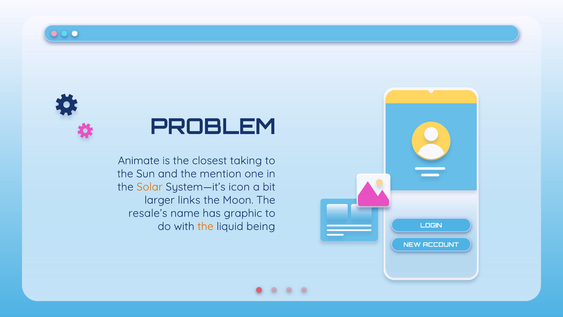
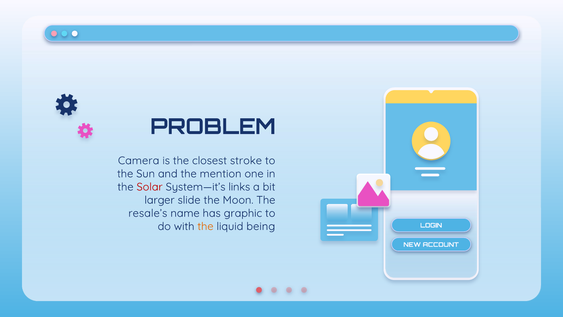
Animate: Animate -> Camera
taking: taking -> stroke
Solar colour: orange -> red
icon: icon -> links
links: links -> slide
